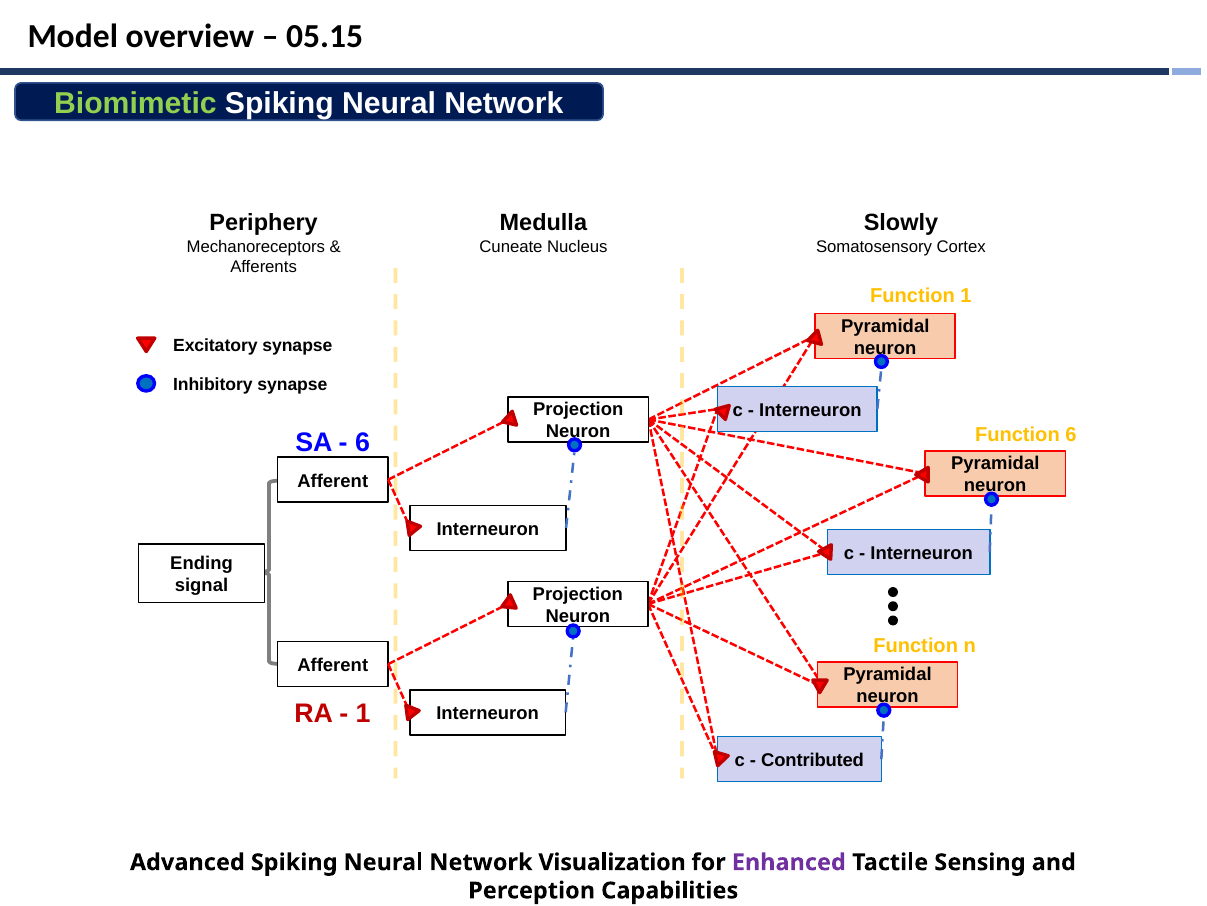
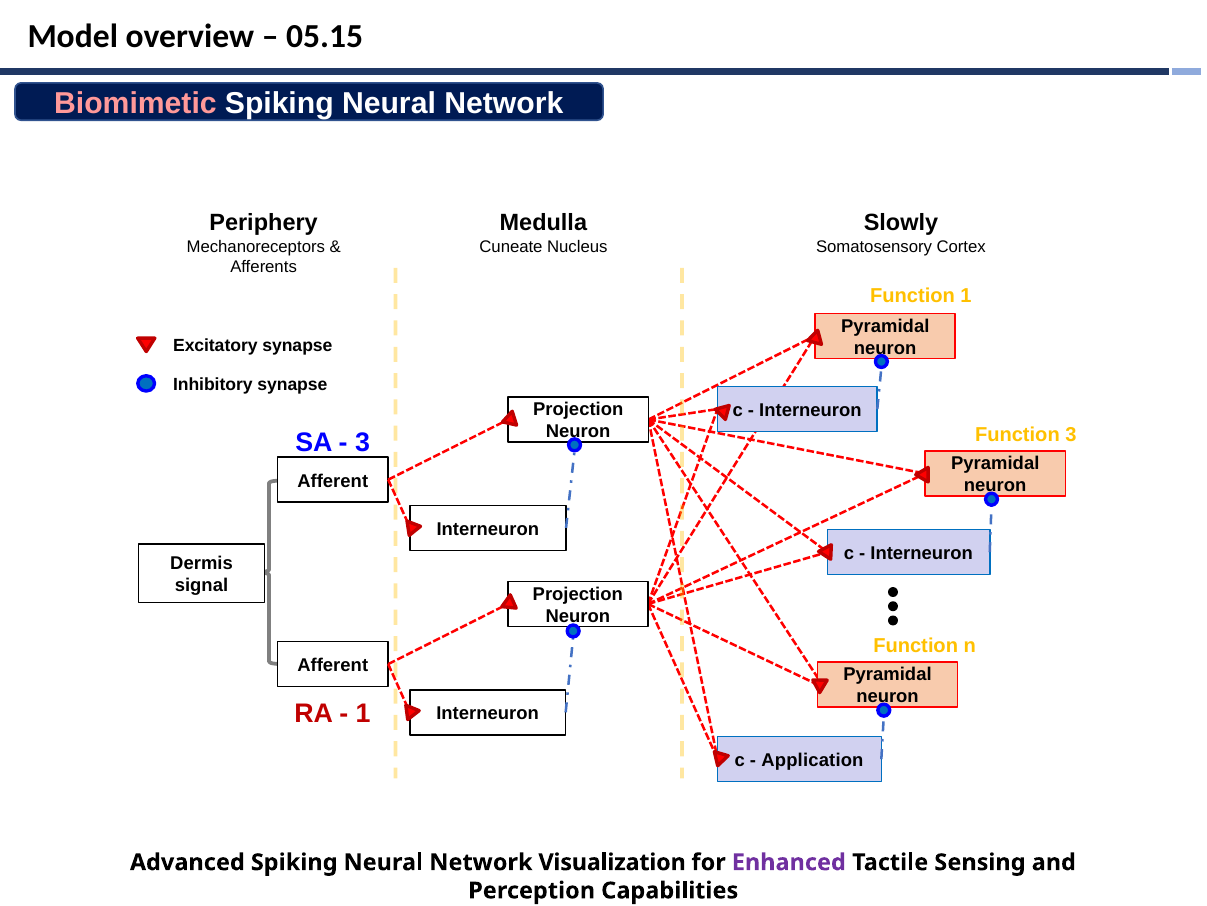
Biomimetic colour: light green -> pink
Function 6: 6 -> 3
6 at (363, 442): 6 -> 3
Ending: Ending -> Dermis
Contributed: Contributed -> Application
